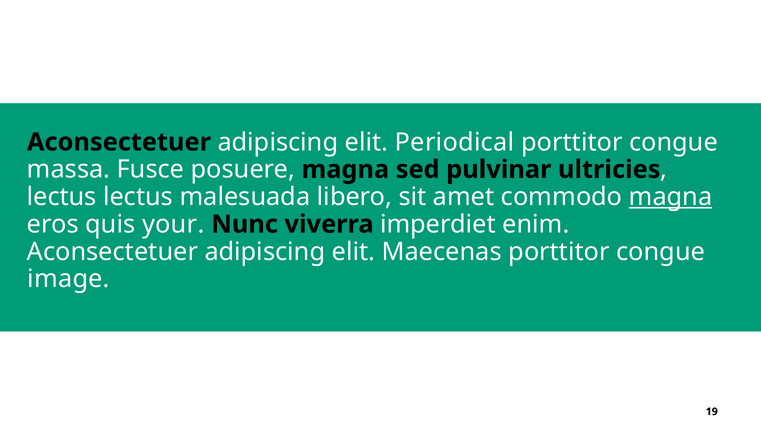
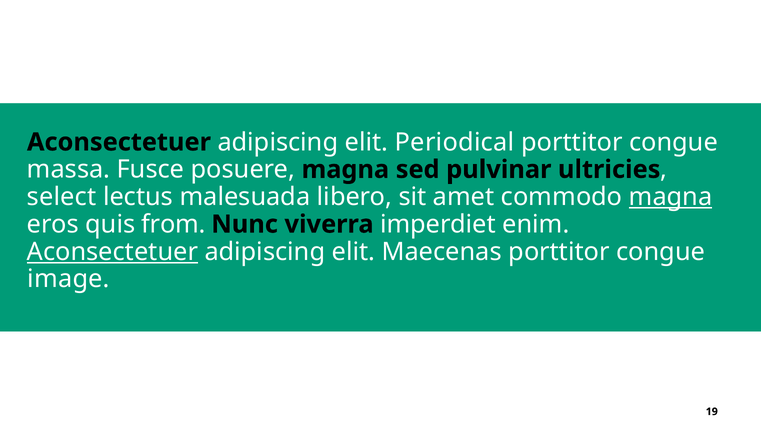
lectus at (62, 197): lectus -> select
your: your -> from
Aconsectetuer at (112, 252) underline: none -> present
